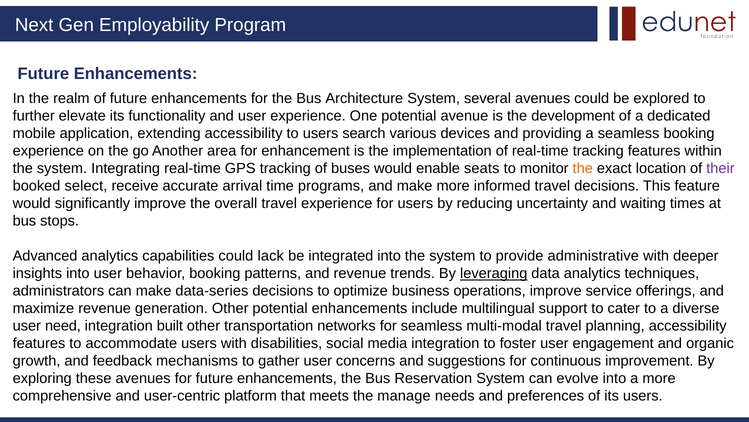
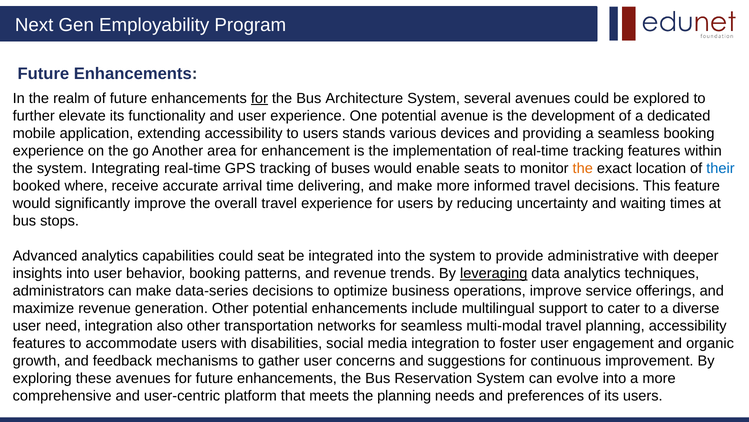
for at (259, 98) underline: none -> present
search: search -> stands
their colour: purple -> blue
select: select -> where
programs: programs -> delivering
lack: lack -> seat
built: built -> also
the manage: manage -> planning
